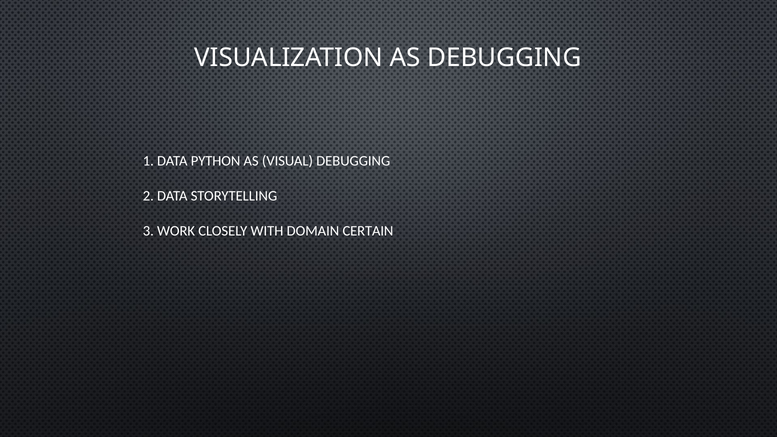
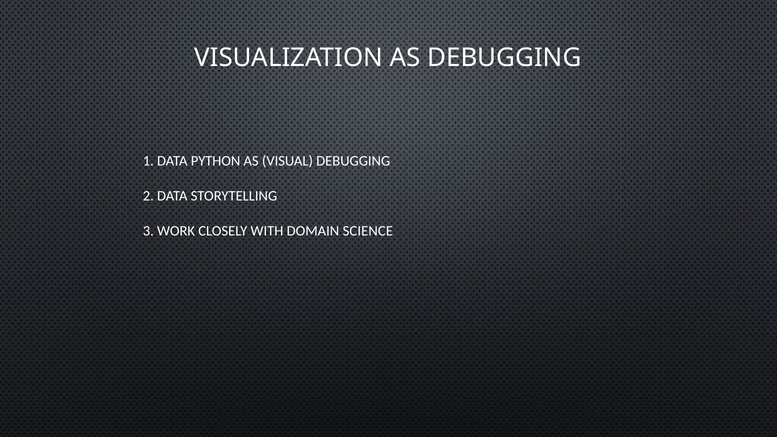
CERTAIN: CERTAIN -> SCIENCE
